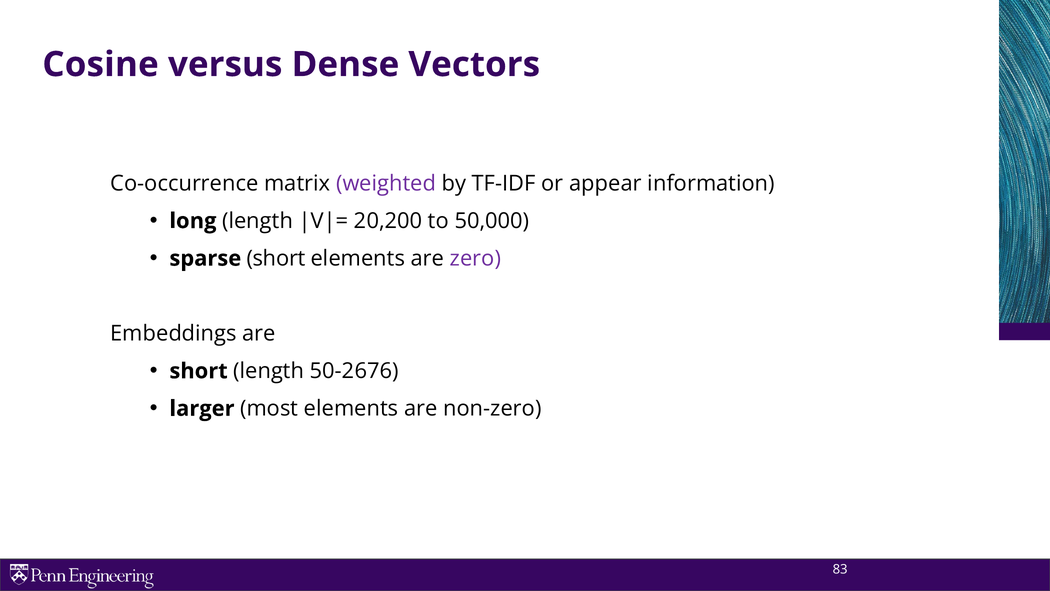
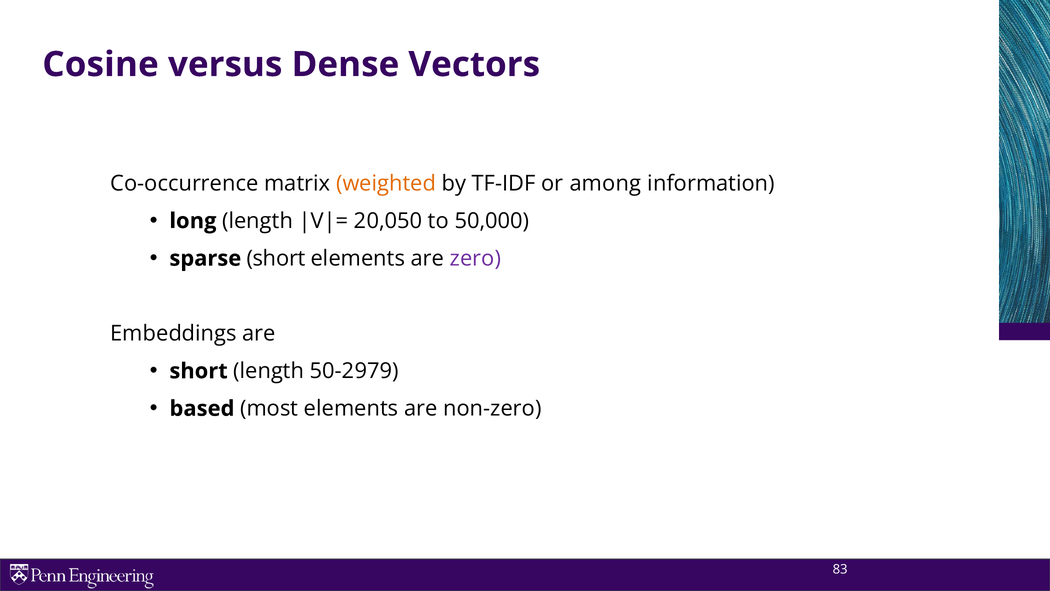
weighted colour: purple -> orange
appear: appear -> among
20,200: 20,200 -> 20,050
50-2676: 50-2676 -> 50-2979
larger: larger -> based
